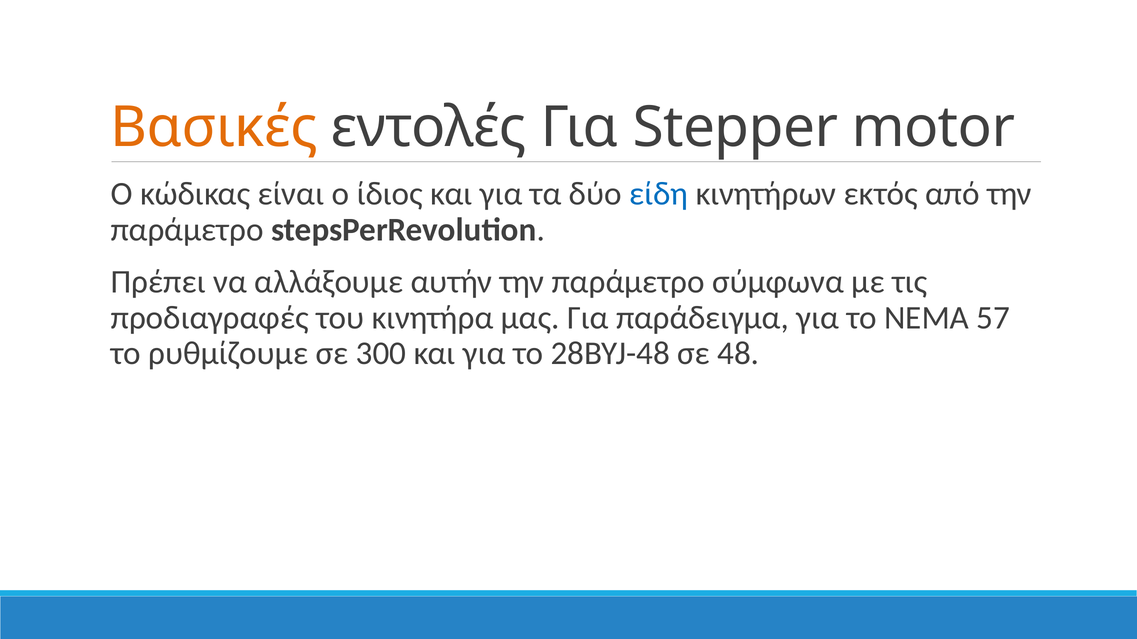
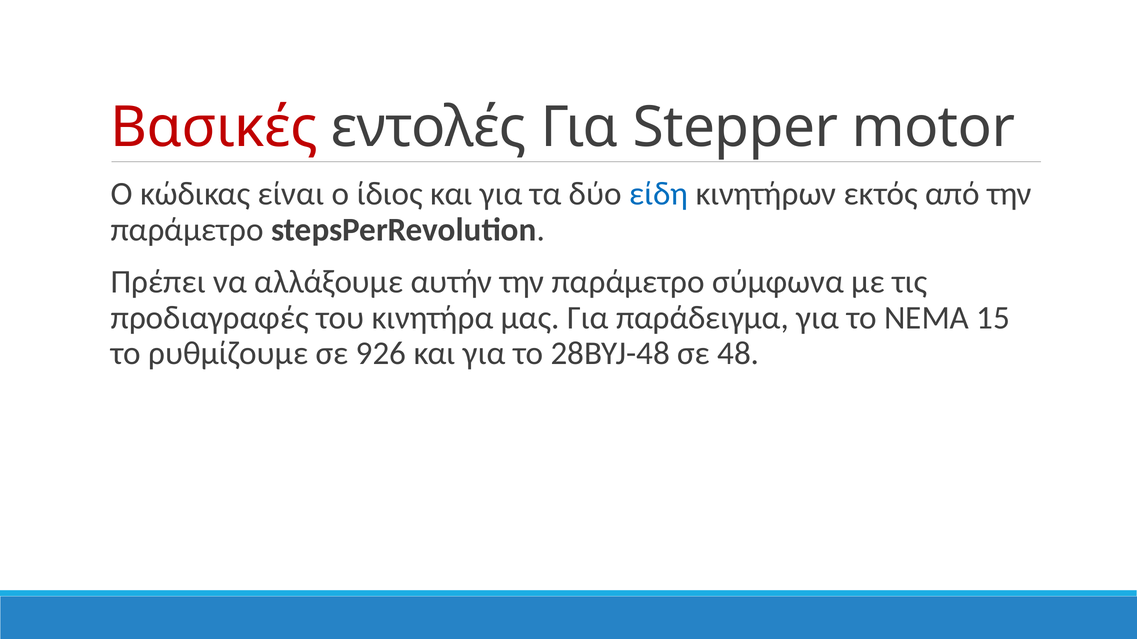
Βασικές colour: orange -> red
57: 57 -> 15
300: 300 -> 926
